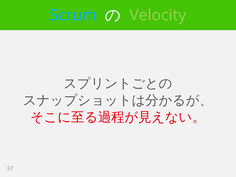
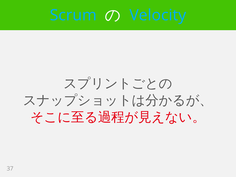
Velocity colour: light green -> light blue
